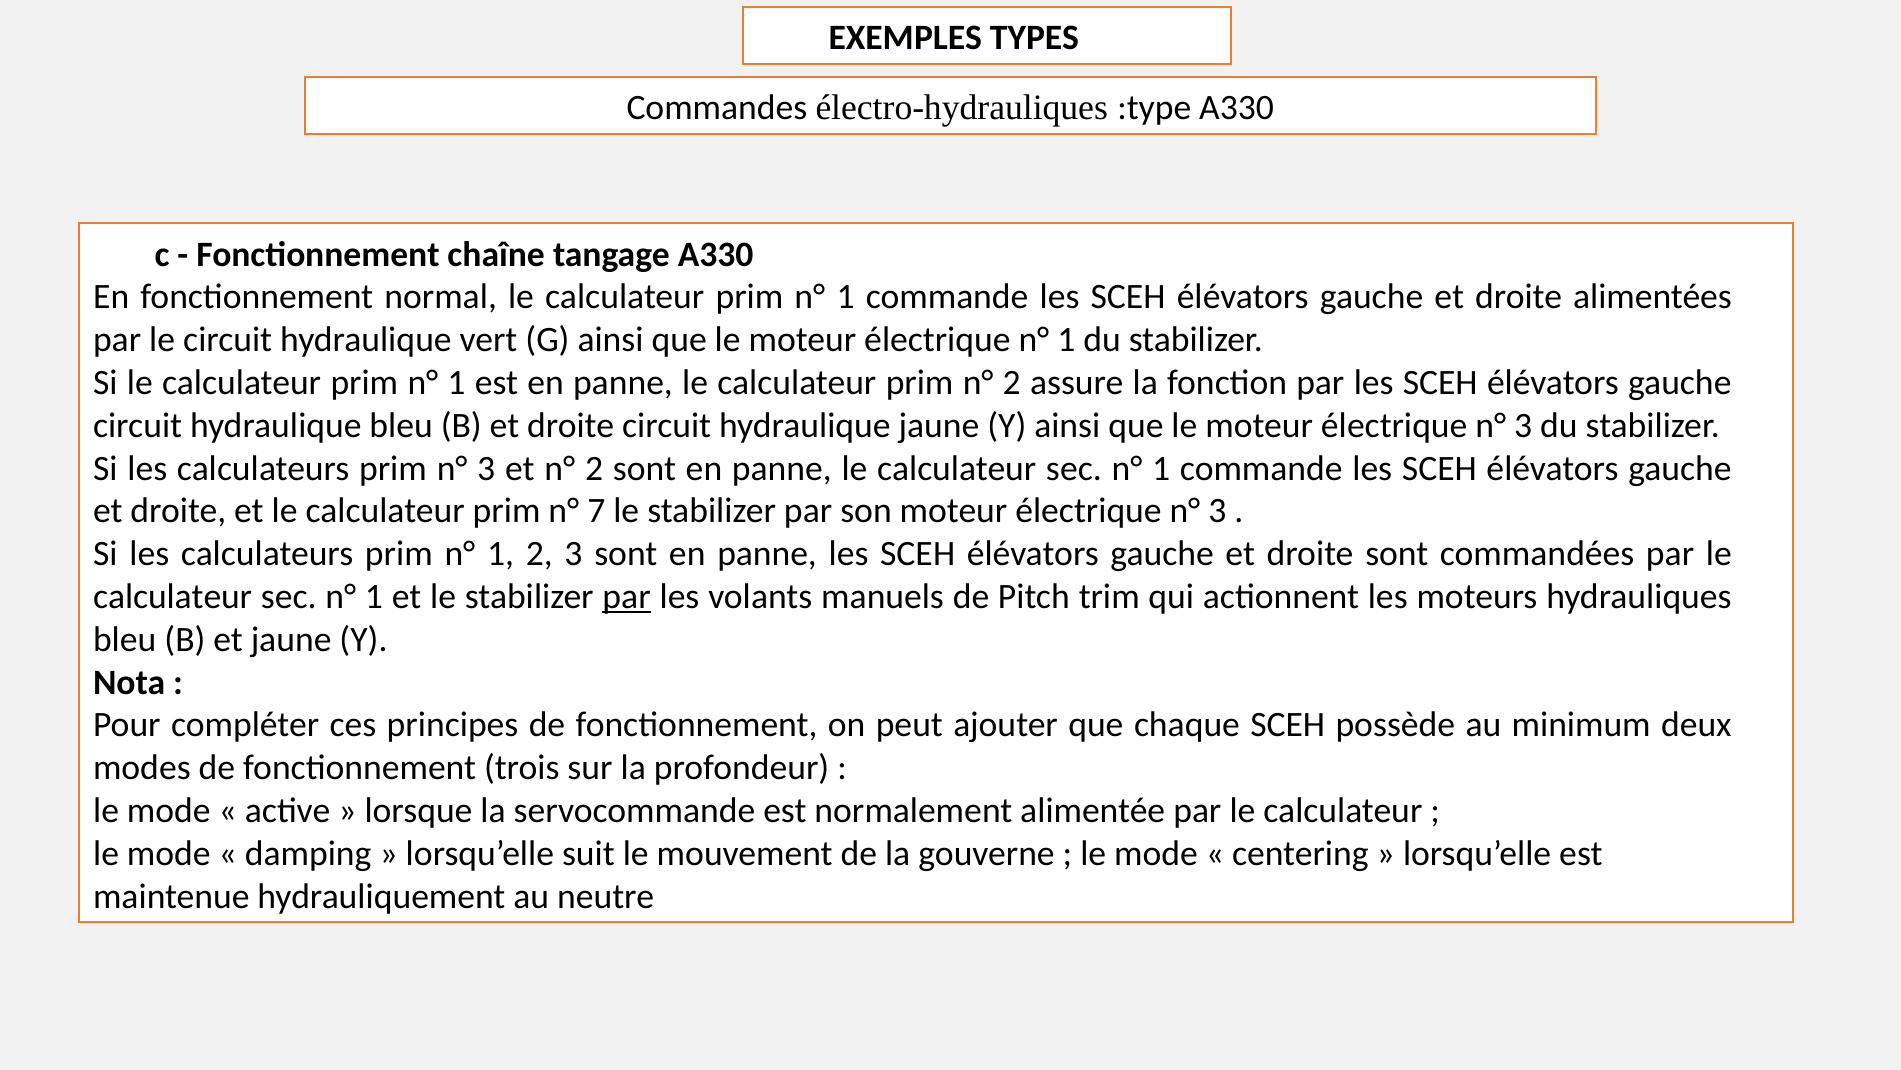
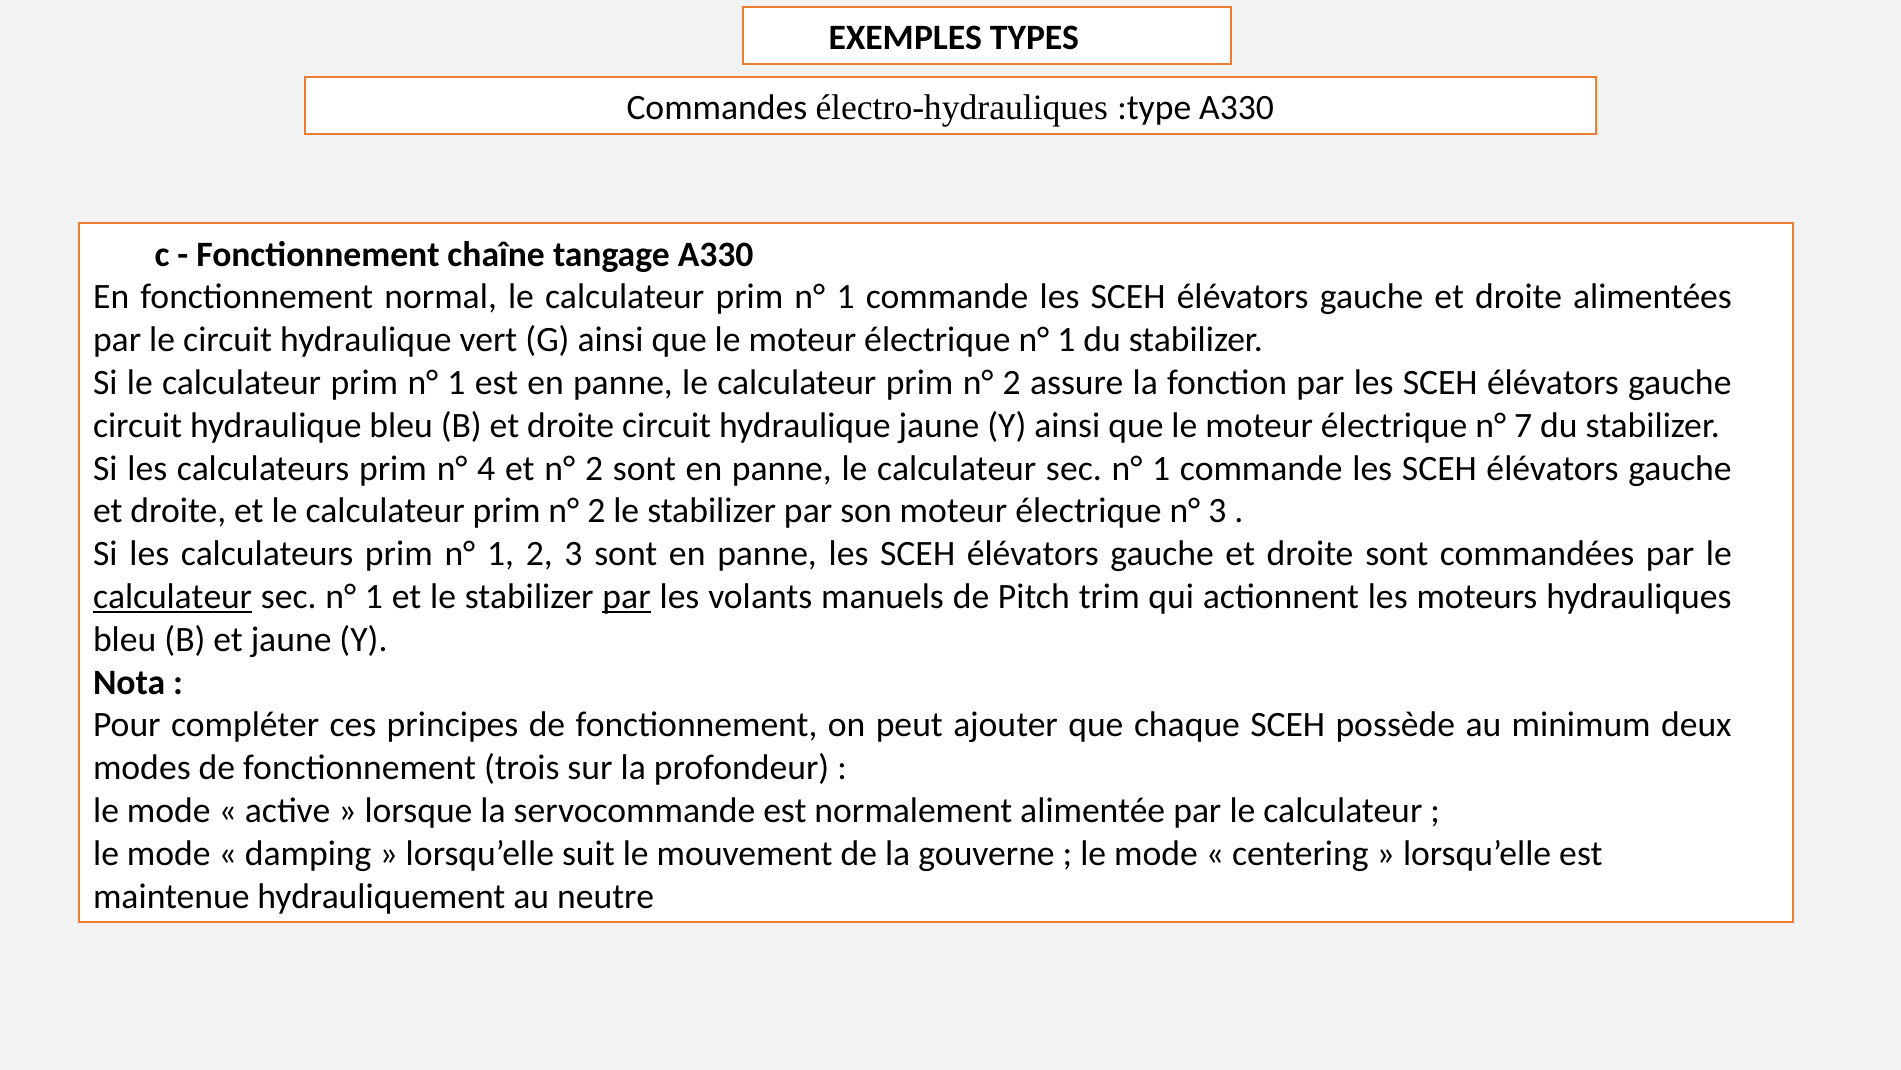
3 at (1523, 425): 3 -> 7
prim n° 3: 3 -> 4
7 at (596, 511): 7 -> 2
calculateur at (173, 596) underline: none -> present
